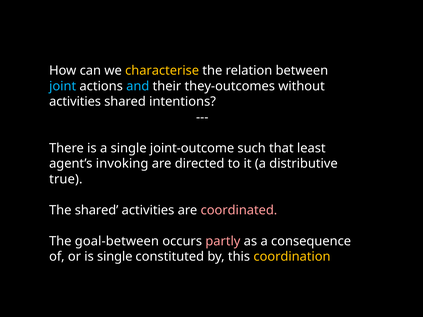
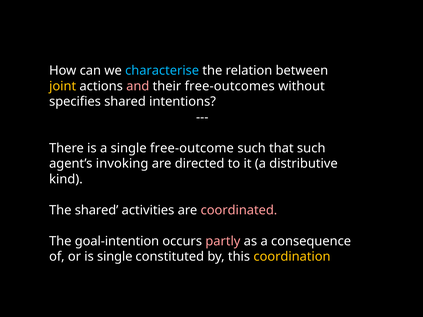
characterise colour: yellow -> light blue
joint colour: light blue -> yellow
and colour: light blue -> pink
they-outcomes: they-outcomes -> free-outcomes
activities at (75, 102): activities -> specifies
joint-outcome: joint-outcome -> free-outcome
that least: least -> such
true: true -> kind
goal-between: goal-between -> goal-intention
